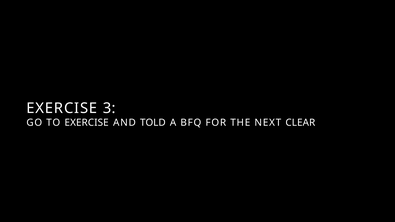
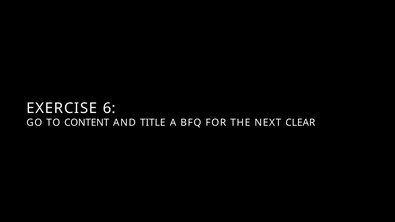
3: 3 -> 6
TO EXERCISE: EXERCISE -> CONTENT
TOLD: TOLD -> TITLE
